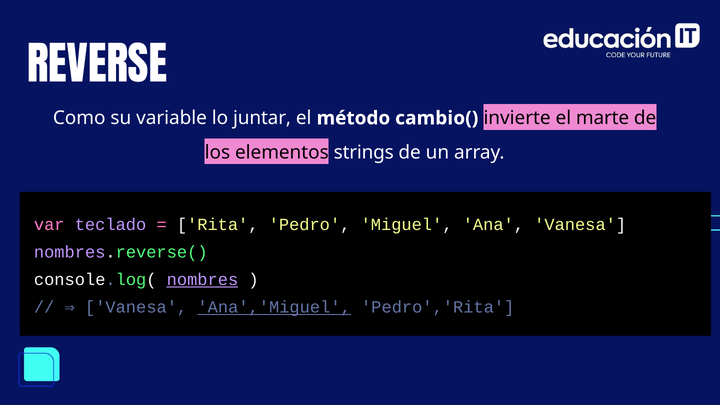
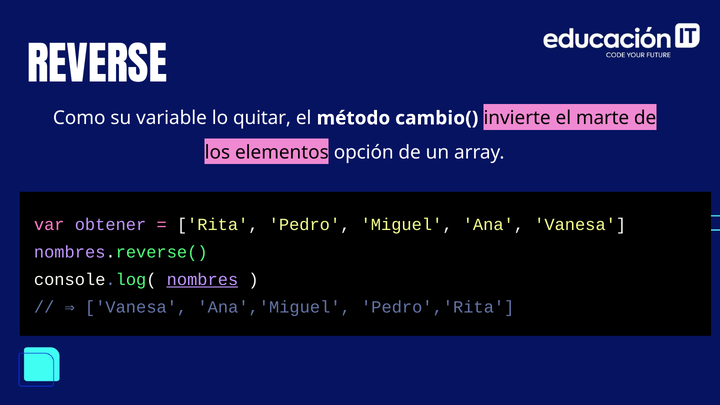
juntar: juntar -> quitar
strings: strings -> opción
teclado: teclado -> obtener
Ana','Miguel underline: present -> none
